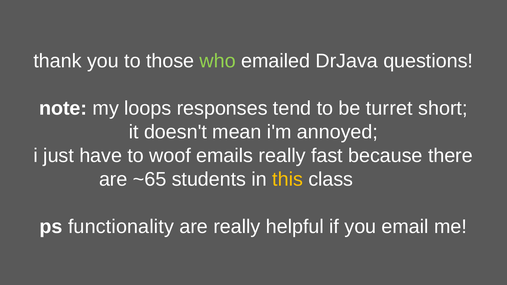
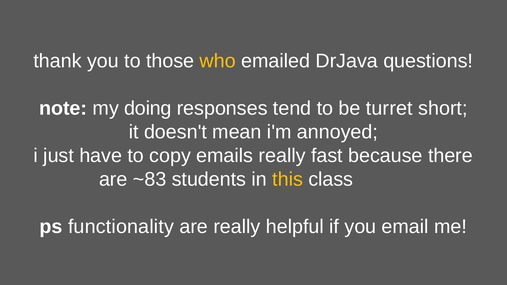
who colour: light green -> yellow
loops: loops -> doing
woof: woof -> copy
~65: ~65 -> ~83
